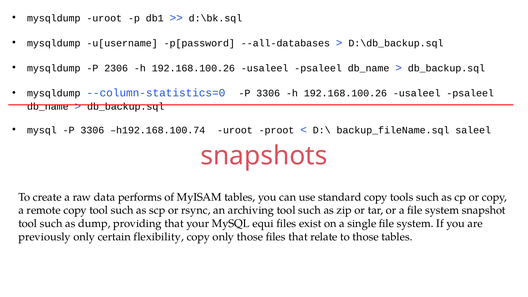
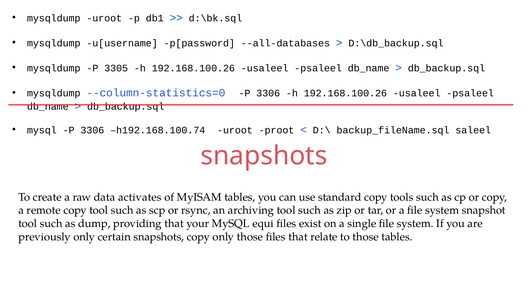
2306: 2306 -> 3305
performs: performs -> activates
certain flexibility: flexibility -> snapshots
